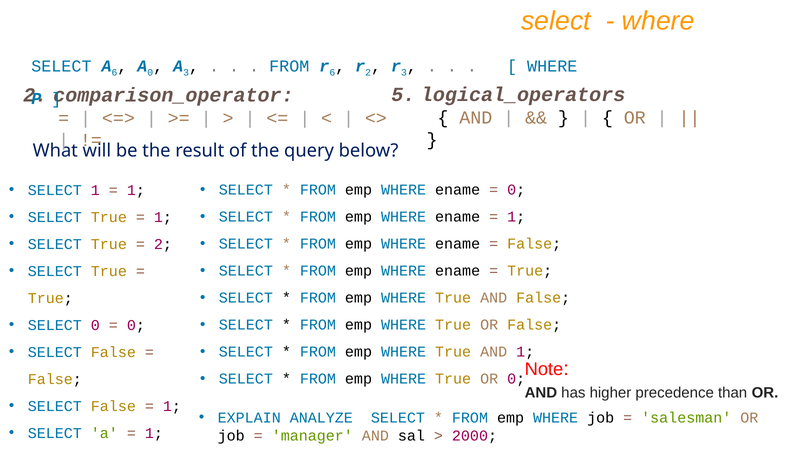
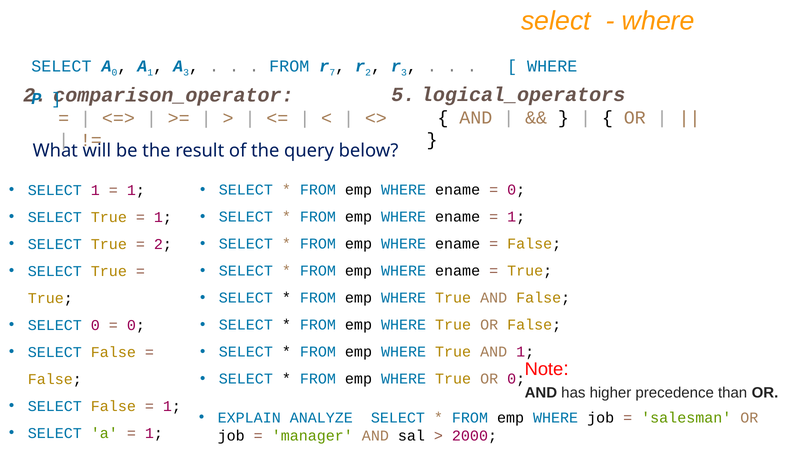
A 6: 6 -> 0
A 0: 0 -> 1
6 at (332, 73): 6 -> 7
